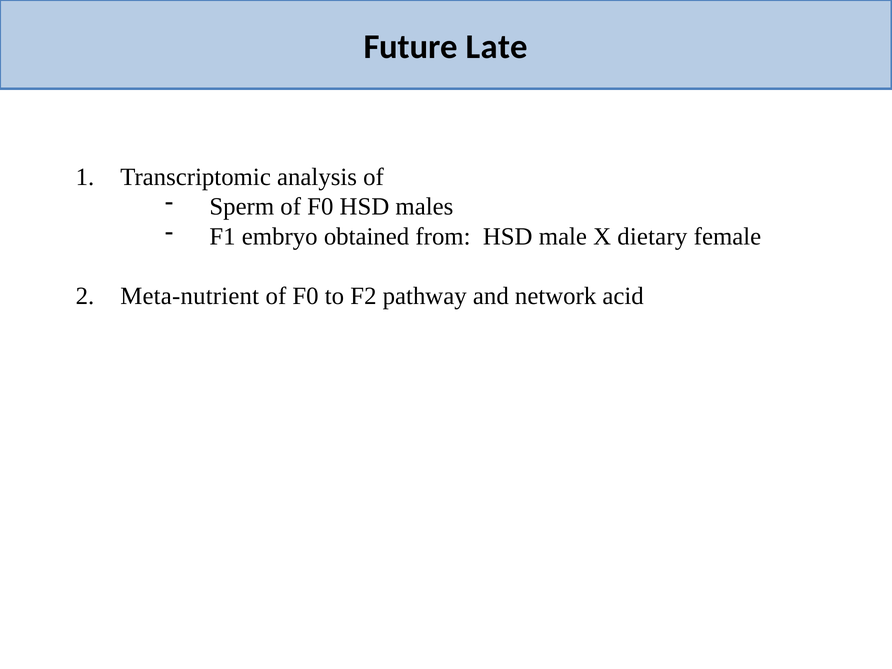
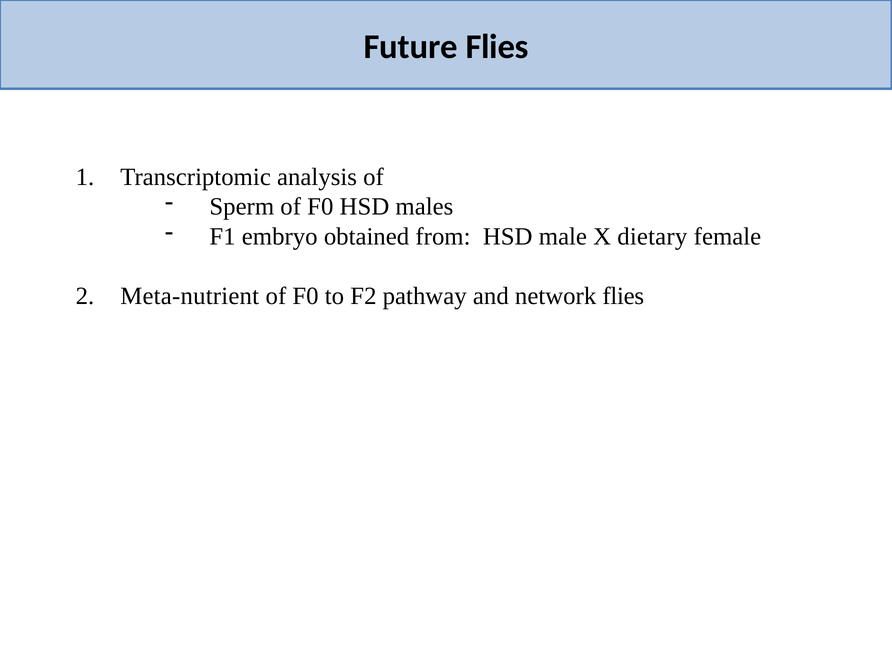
Future Late: Late -> Flies
network acid: acid -> flies
